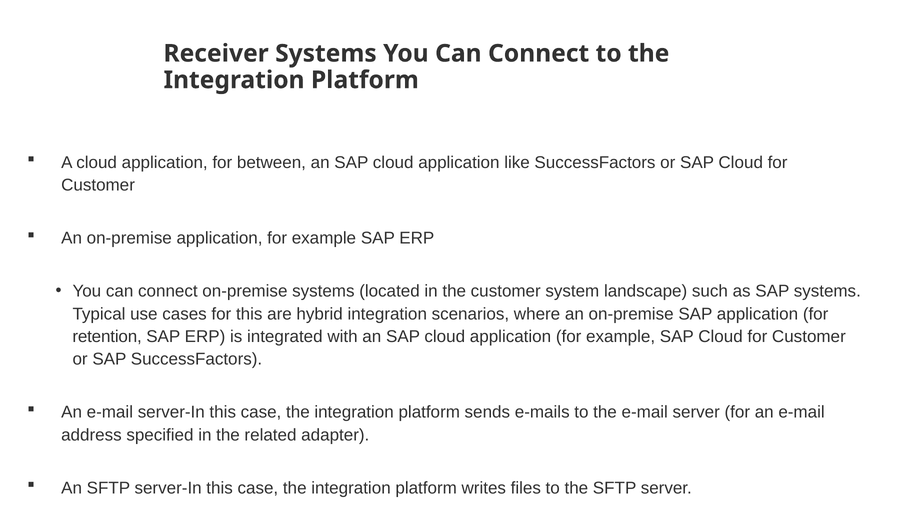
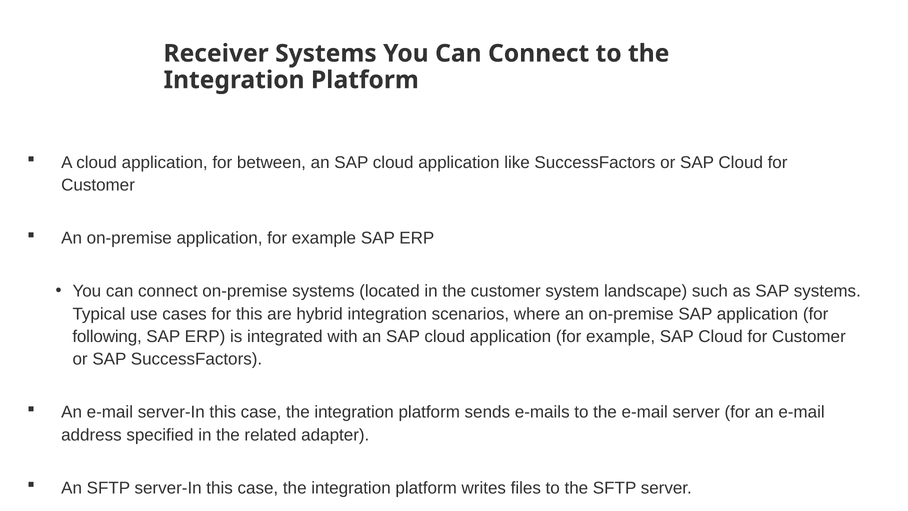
retention: retention -> following
